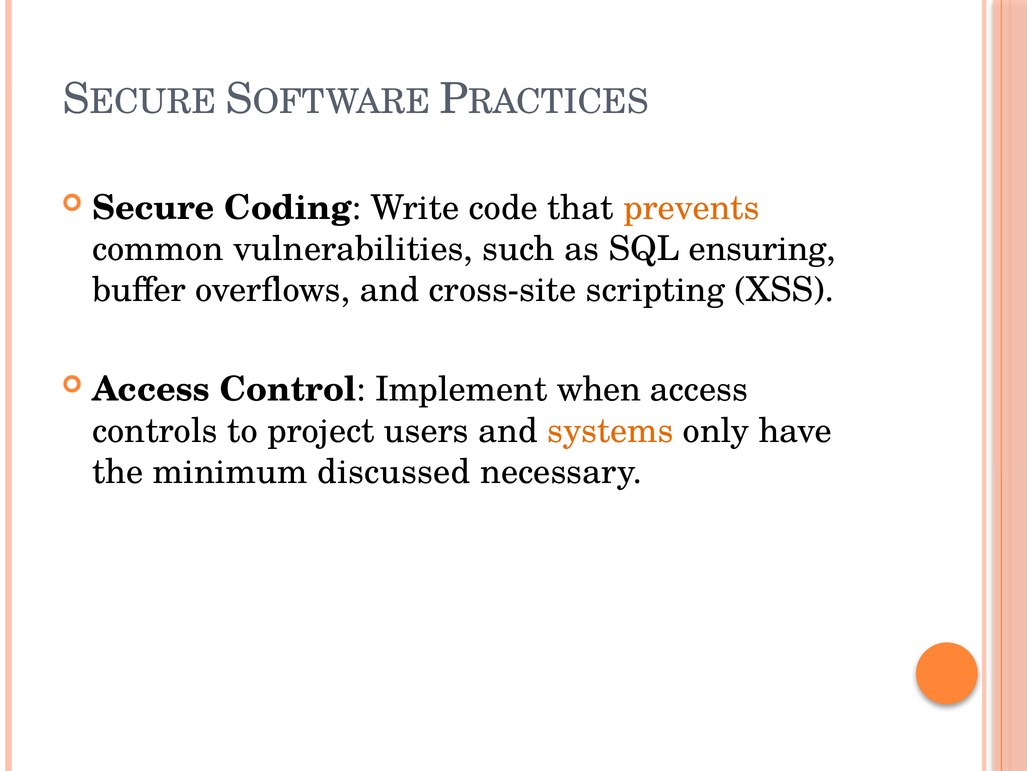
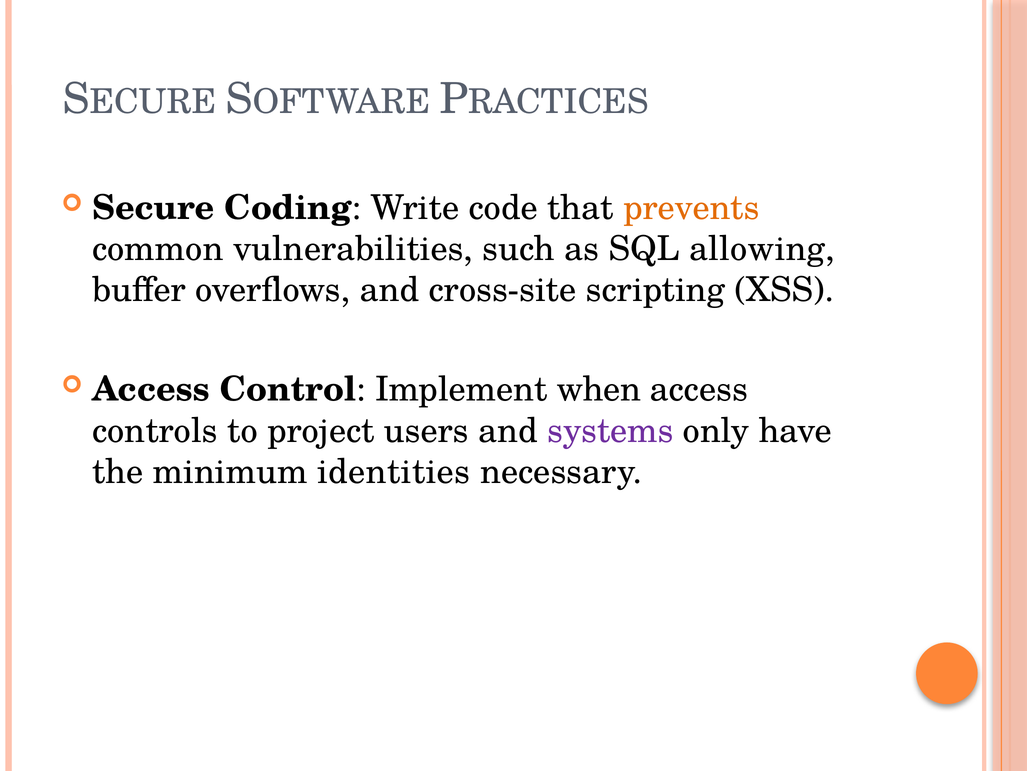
ensuring: ensuring -> allowing
systems colour: orange -> purple
discussed: discussed -> identities
